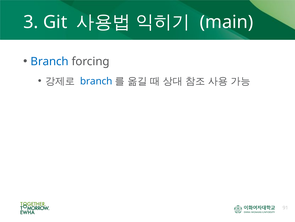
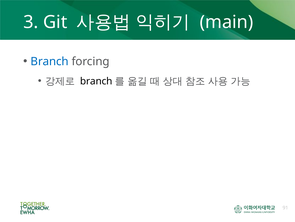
branch at (96, 81) colour: blue -> black
